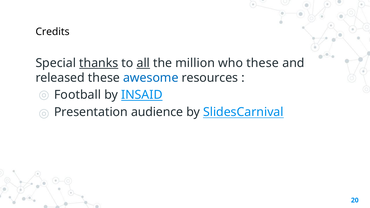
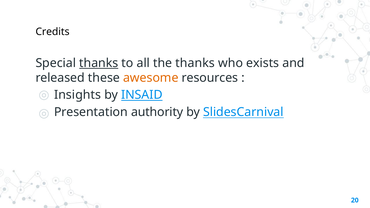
all underline: present -> none
the million: million -> thanks
who these: these -> exists
awesome colour: blue -> orange
Football: Football -> Insights
audience: audience -> authority
